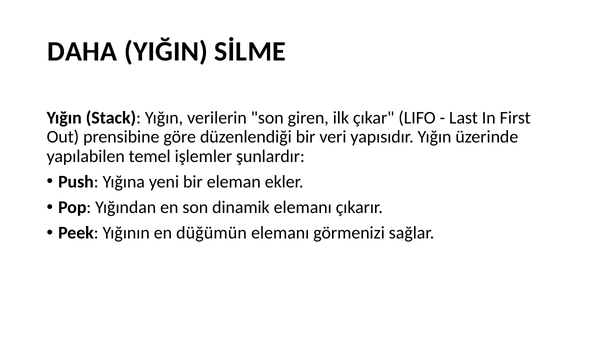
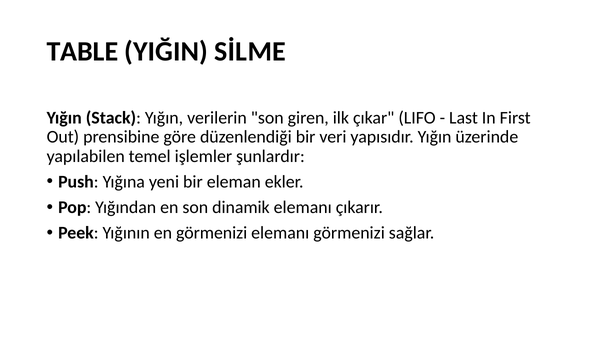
DAHA: DAHA -> TABLE
en düğümün: düğümün -> görmenizi
